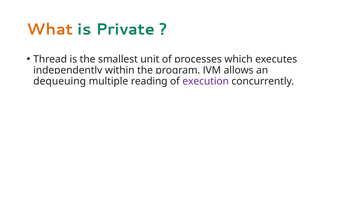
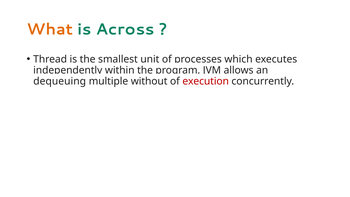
Private: Private -> Across
reading: reading -> without
execution colour: purple -> red
